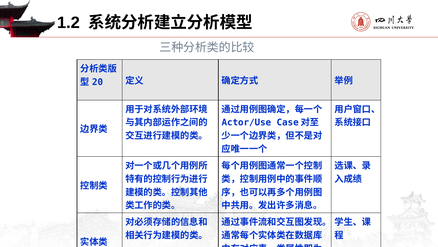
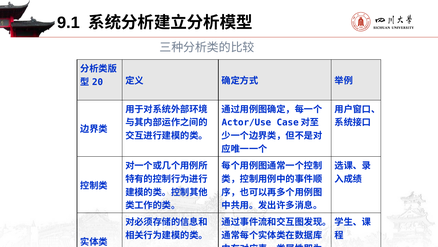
1.2: 1.2 -> 9.1
